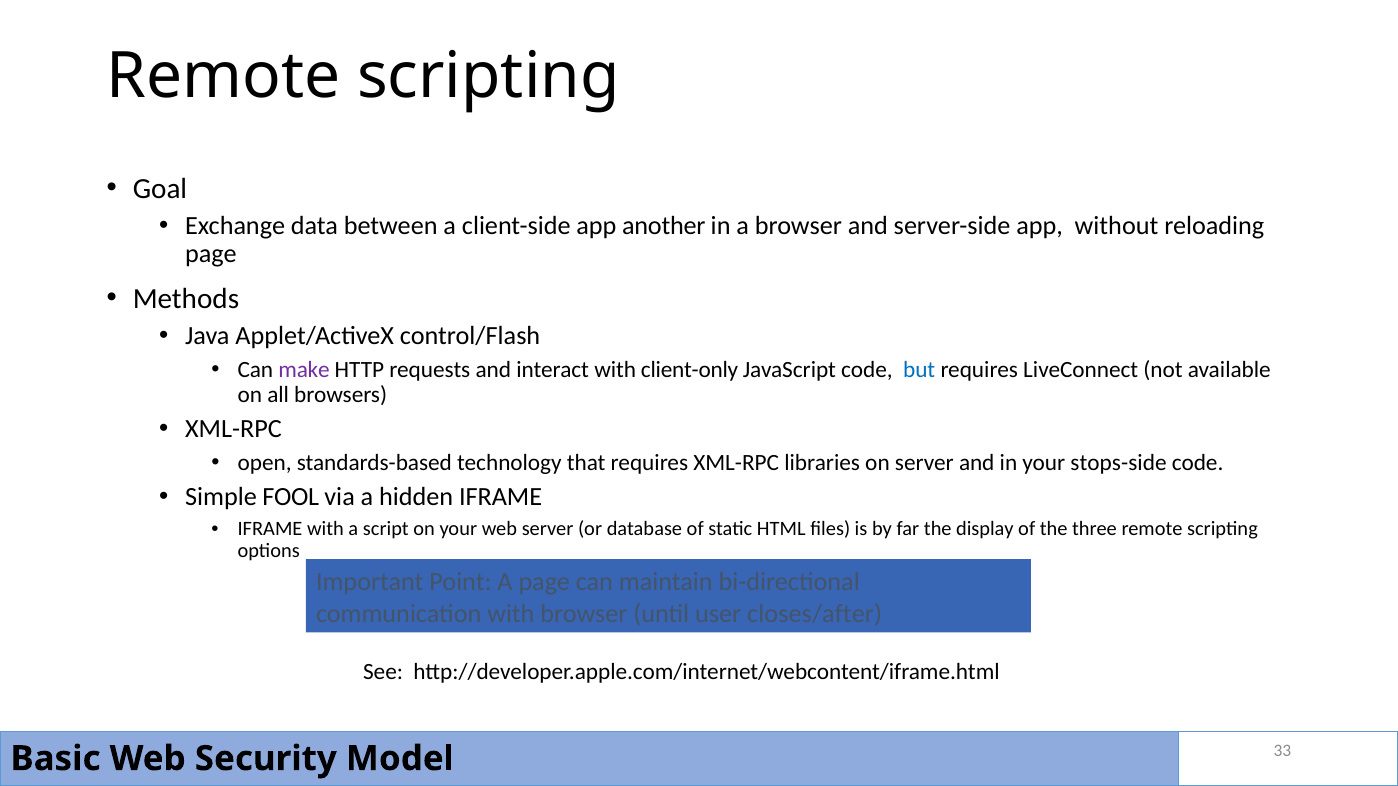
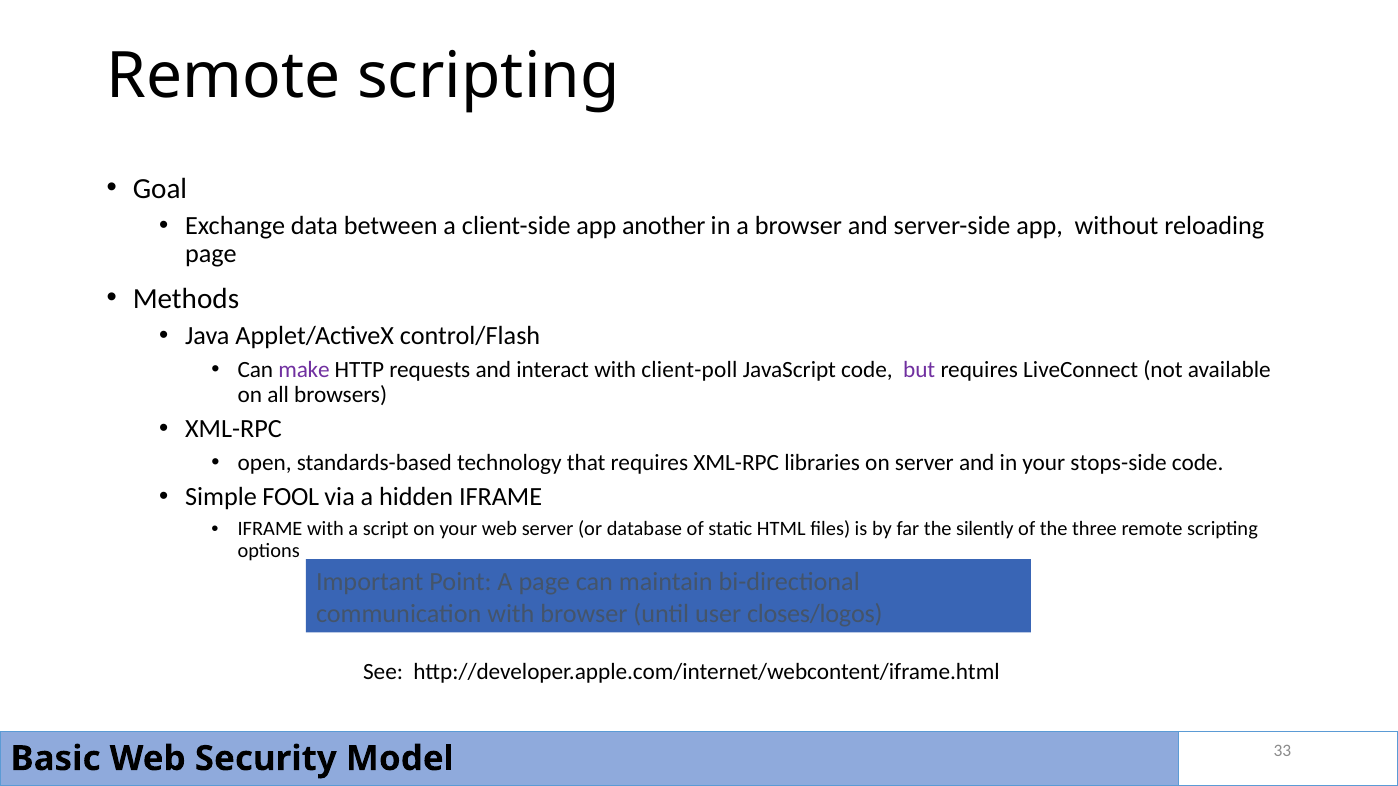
client-only: client-only -> client-poll
but colour: blue -> purple
display: display -> silently
closes/after: closes/after -> closes/logos
